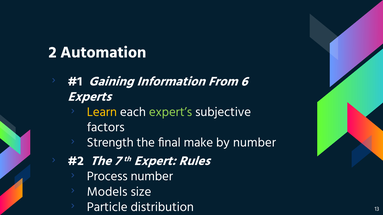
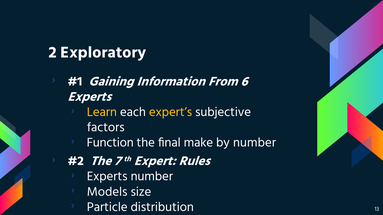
Automation: Automation -> Exploratory
expert’s colour: light green -> yellow
Strength: Strength -> Function
Process at (107, 177): Process -> Experts
